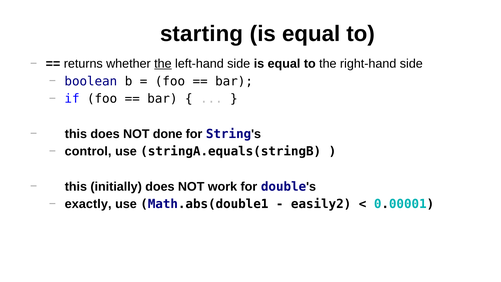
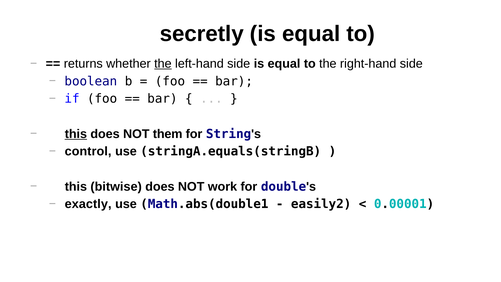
starting: starting -> secretly
this at (76, 134) underline: none -> present
done: done -> them
initially: initially -> bitwise
